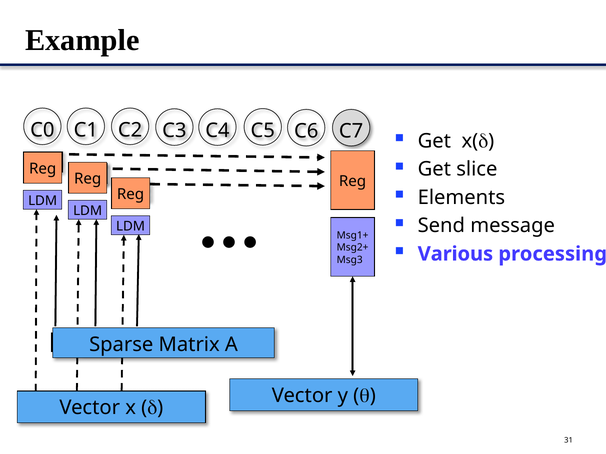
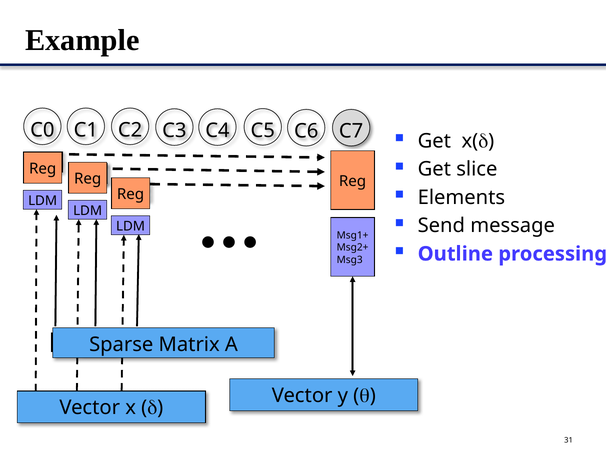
Various: Various -> Outline
